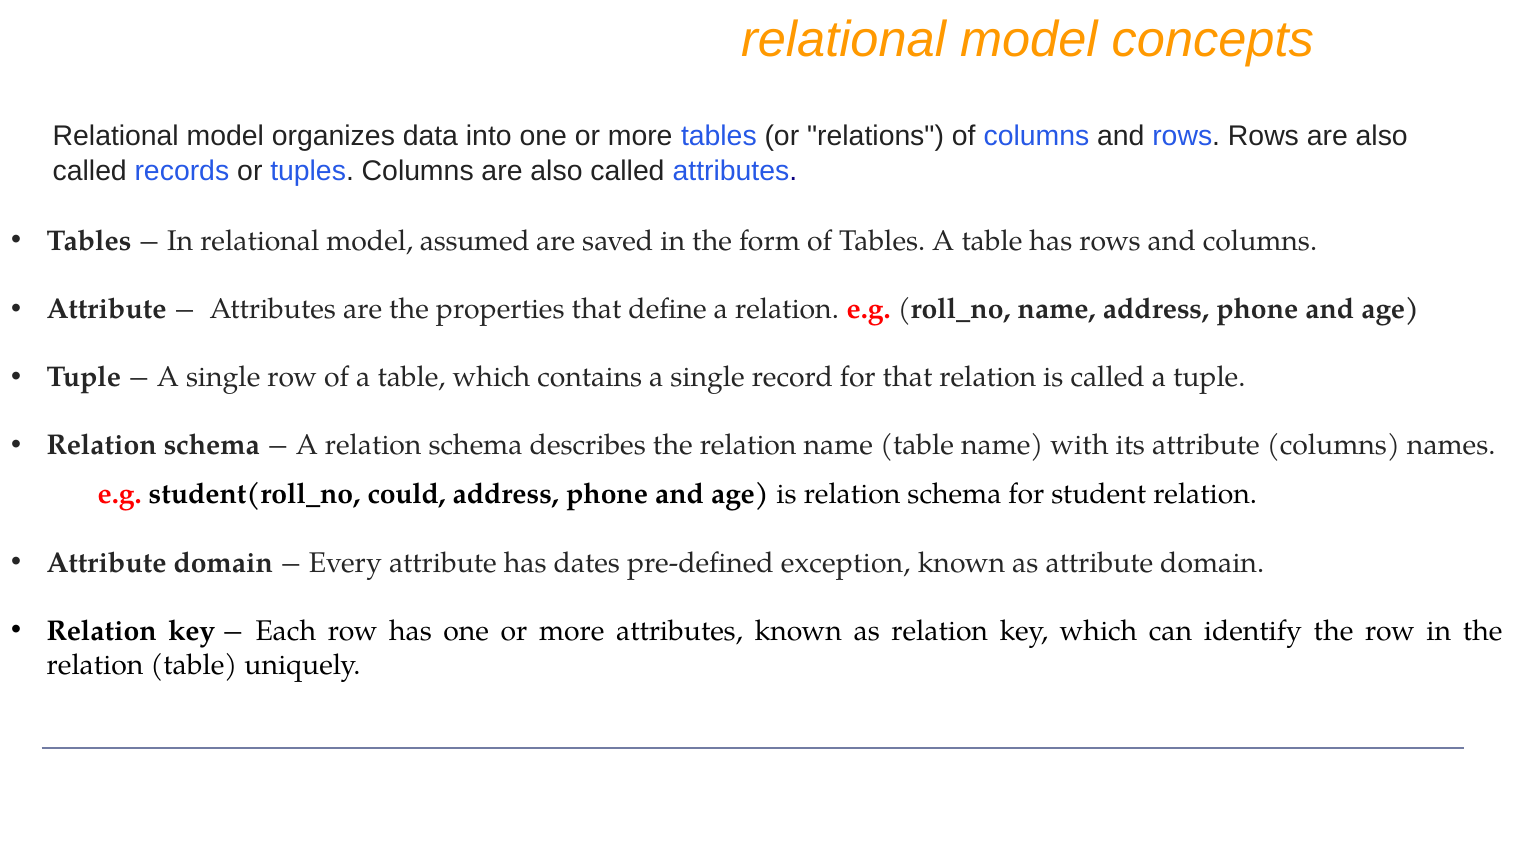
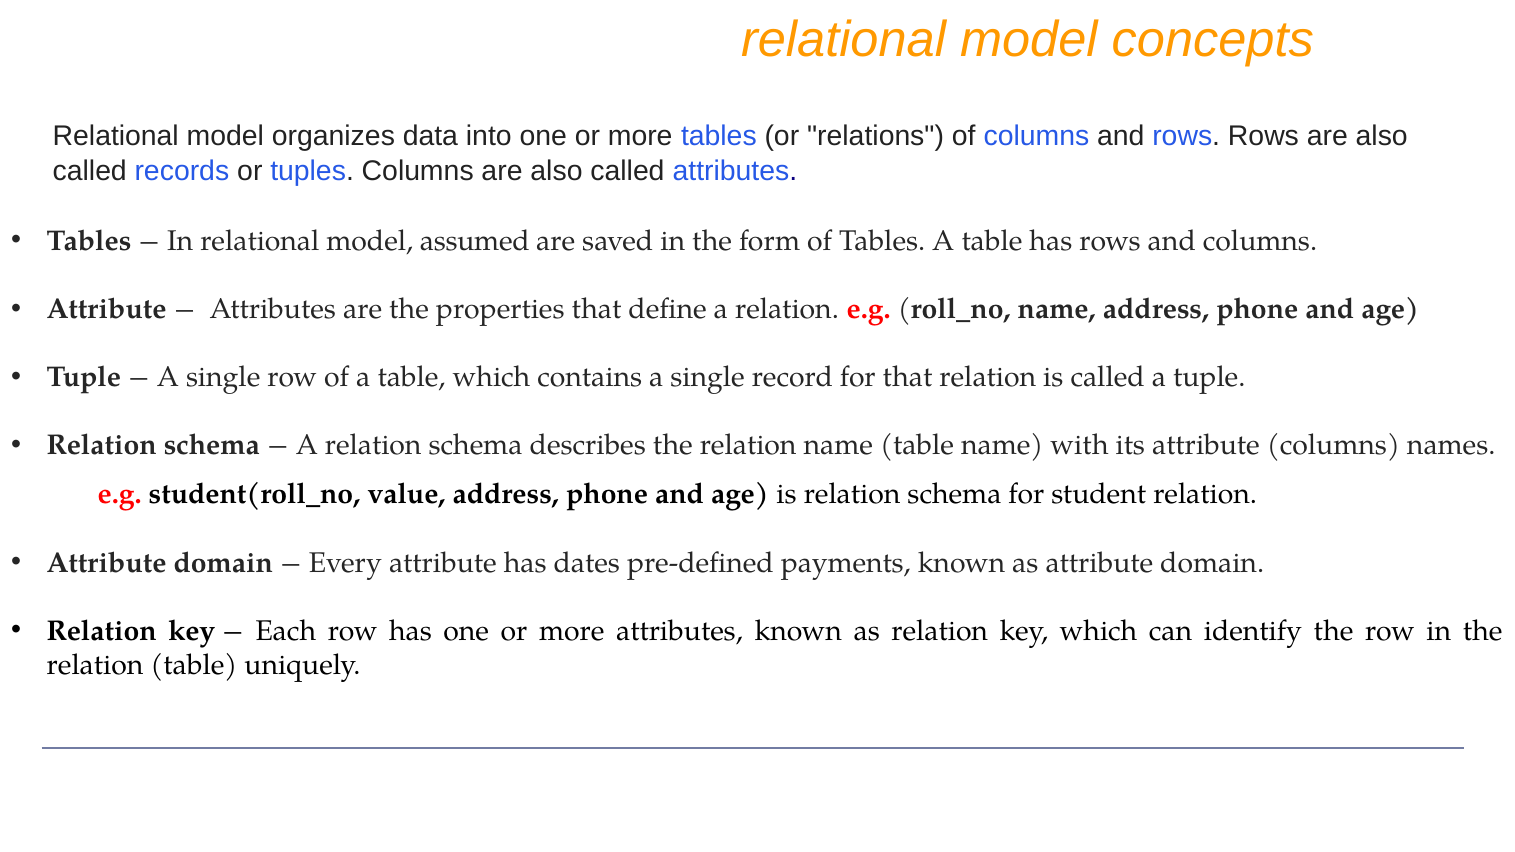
could: could -> value
exception: exception -> payments
